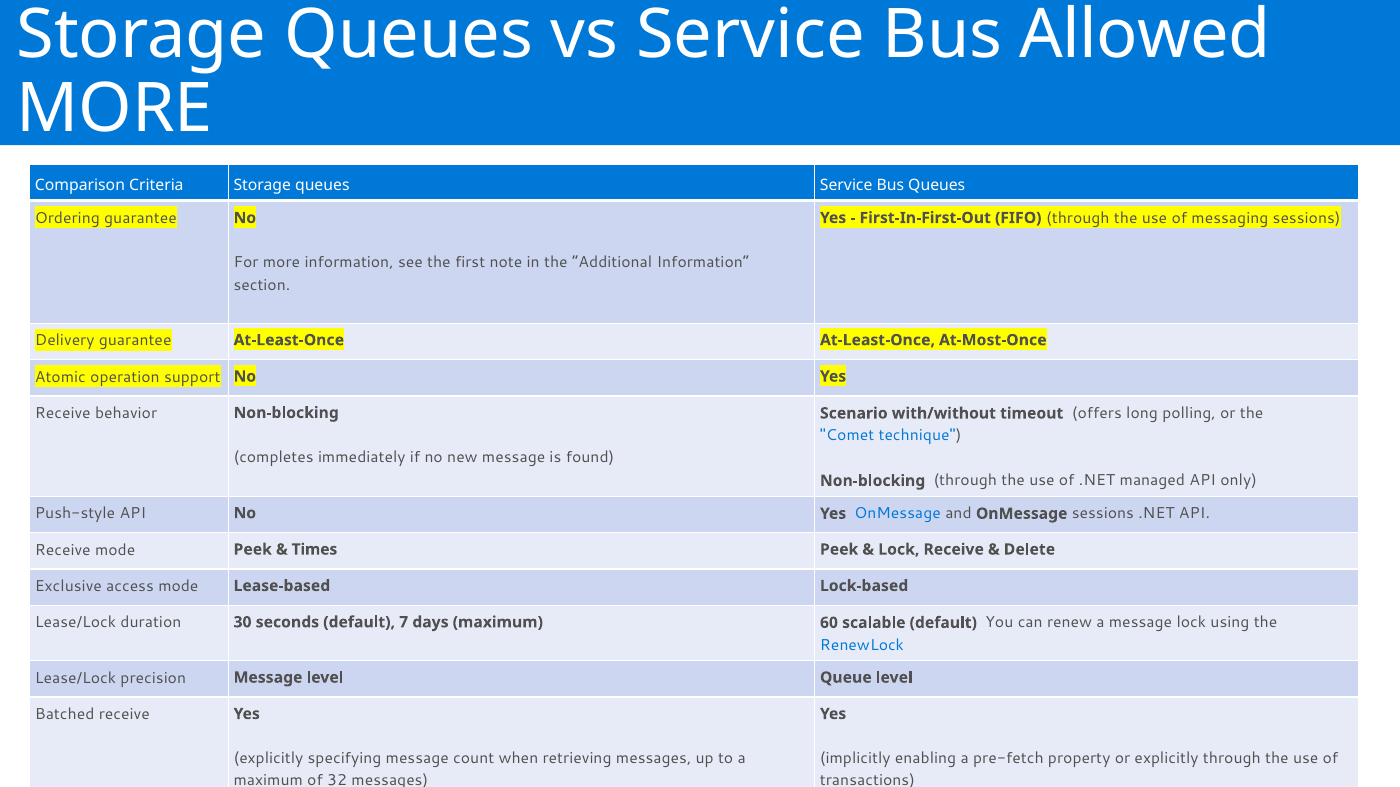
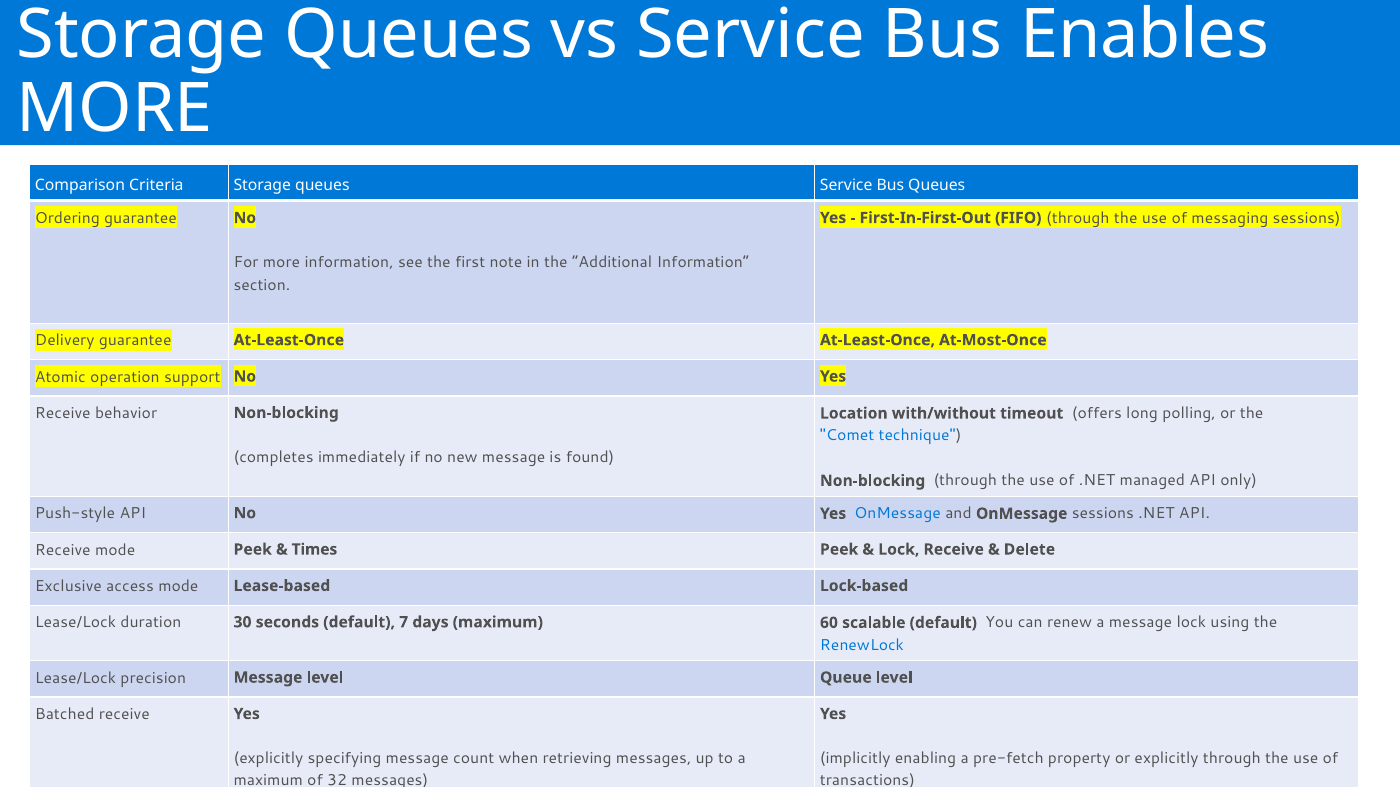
Allowed: Allowed -> Enables
Scenario: Scenario -> Location
